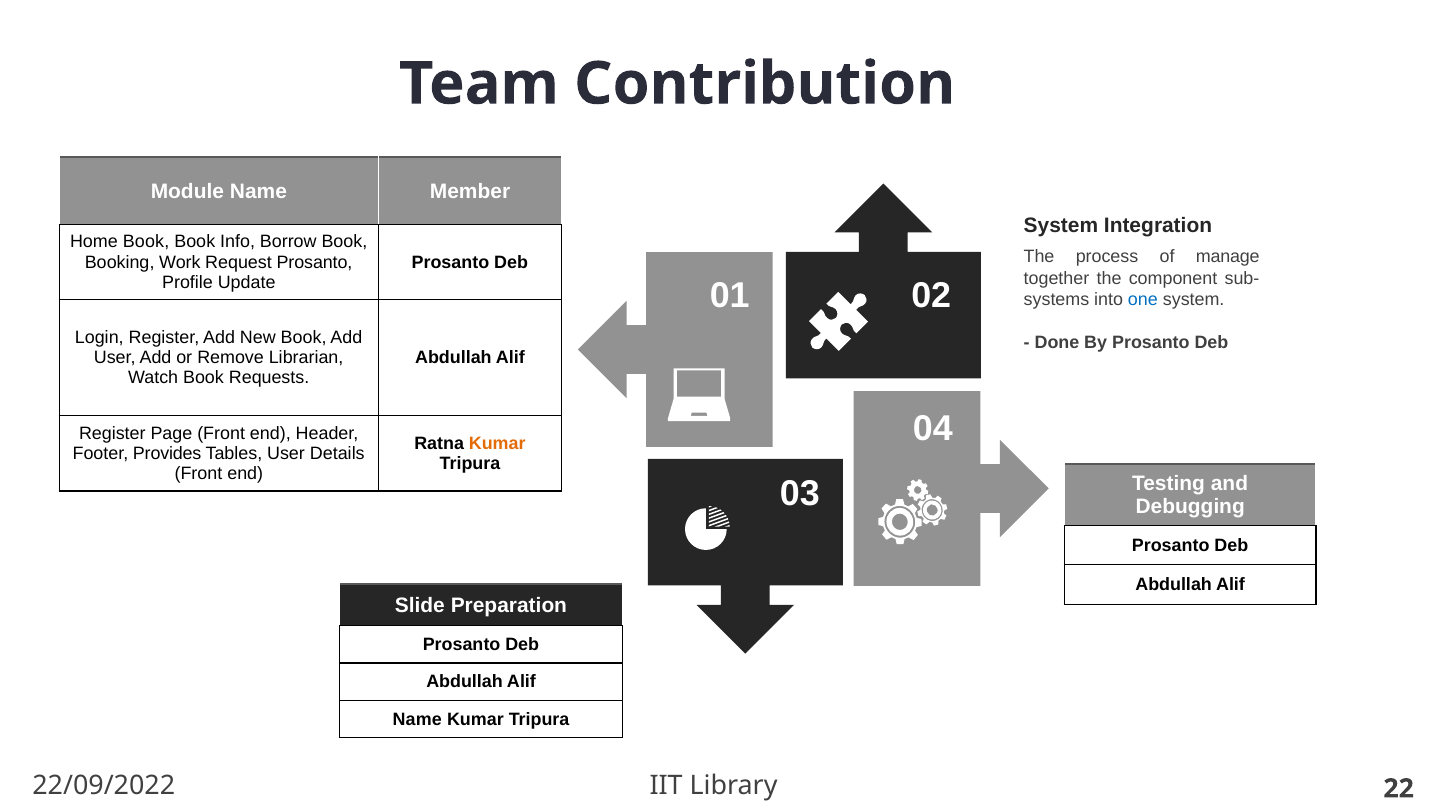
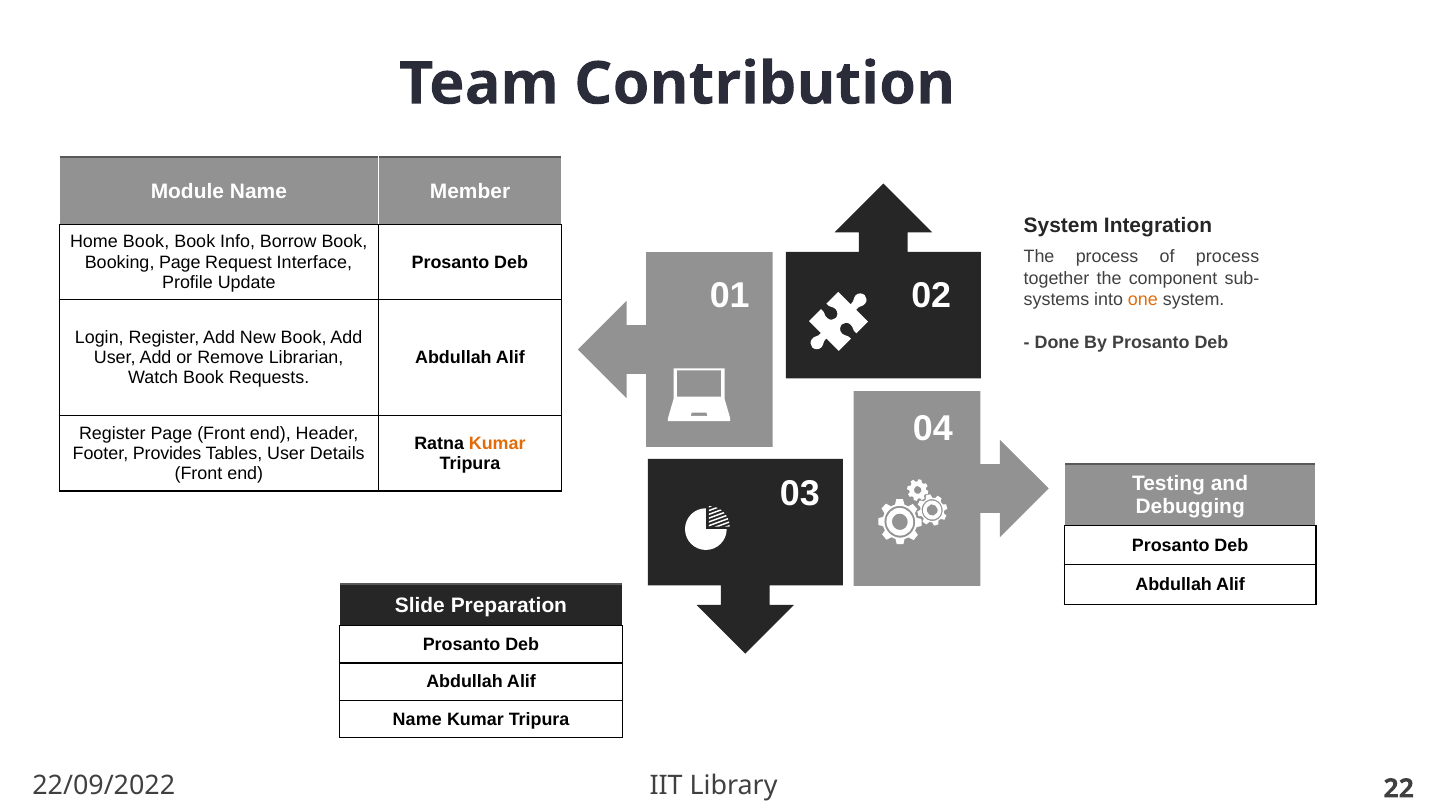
of manage: manage -> process
Booking Work: Work -> Page
Request Prosanto: Prosanto -> Interface
one colour: blue -> orange
